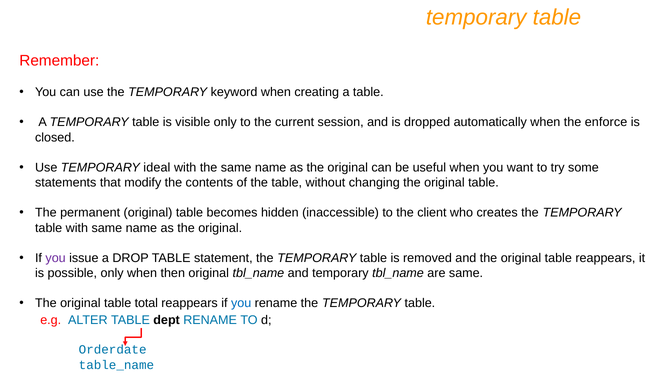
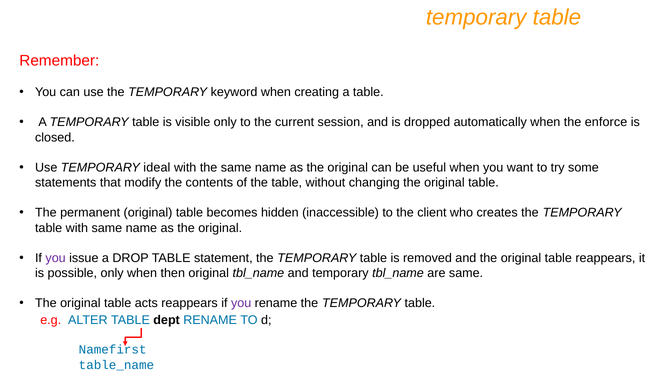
total: total -> acts
you at (241, 303) colour: blue -> purple
Orderdate: Orderdate -> Namefirst
